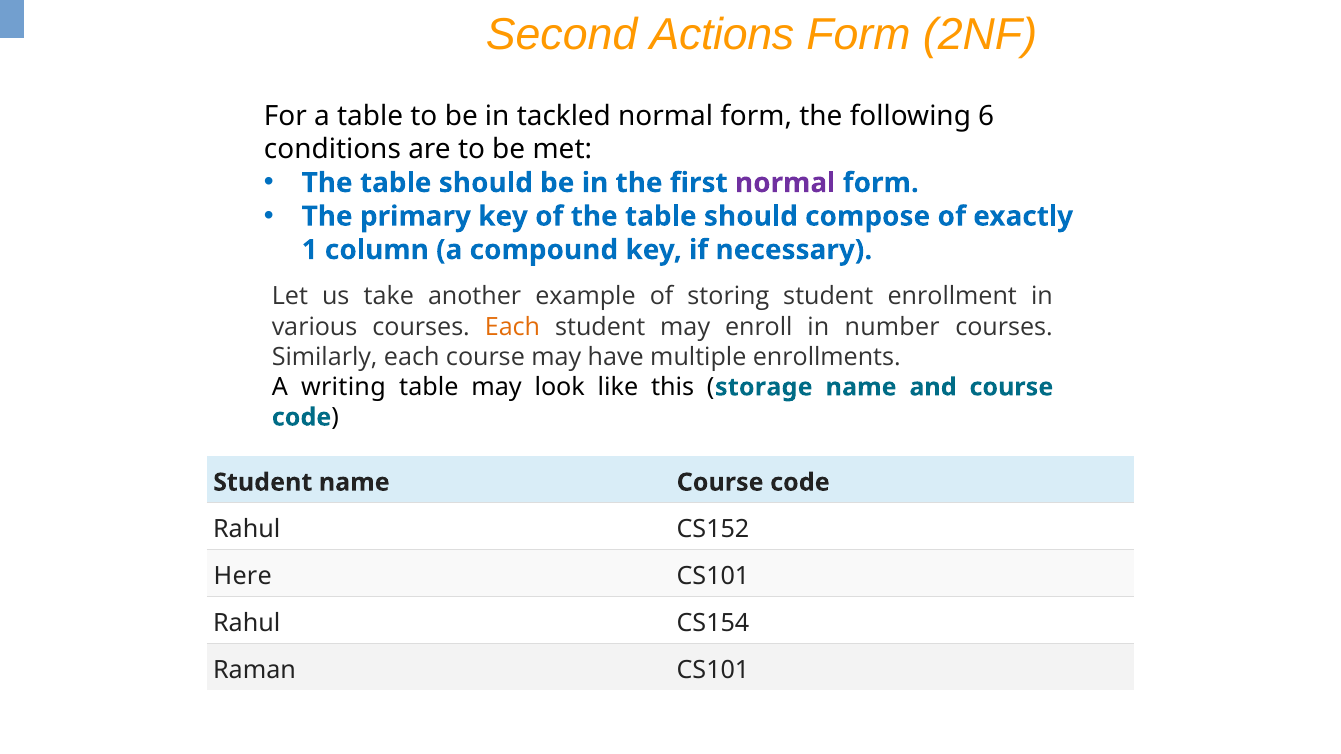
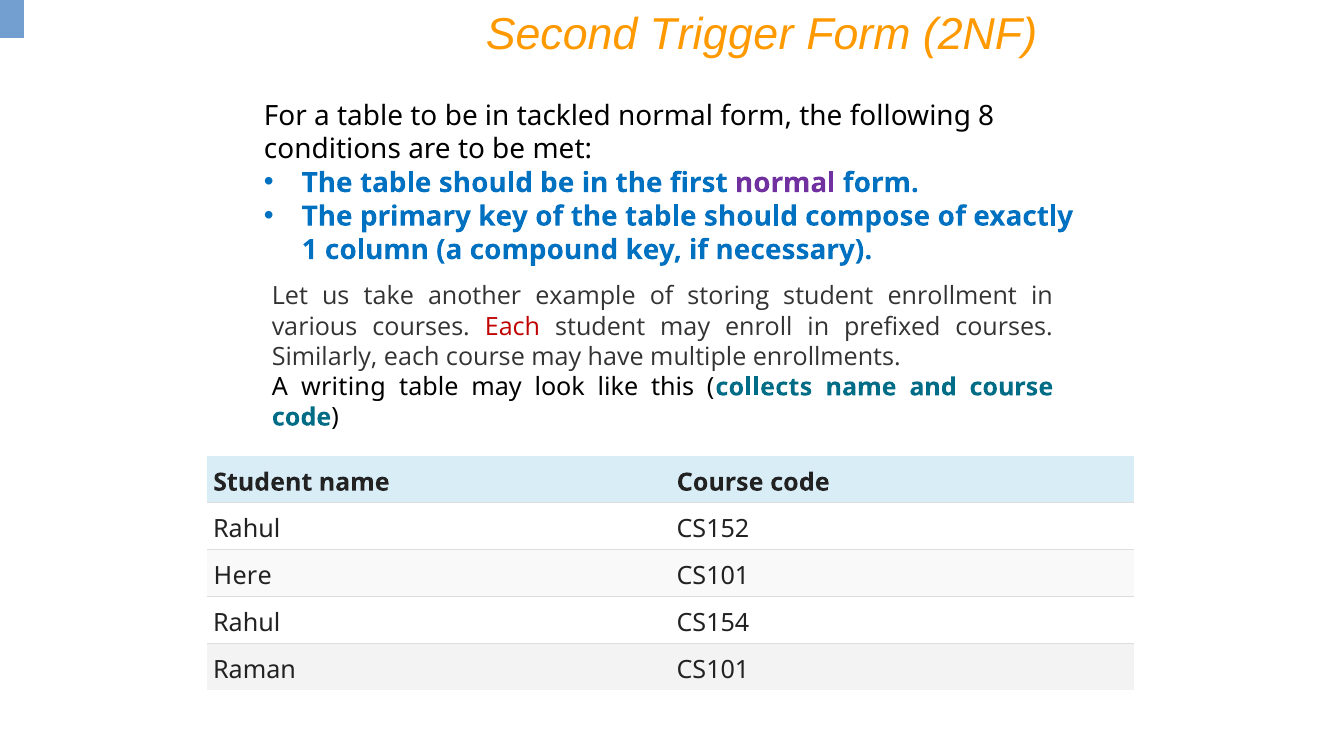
Actions: Actions -> Trigger
6: 6 -> 8
Each at (512, 327) colour: orange -> red
number: number -> prefixed
storage: storage -> collects
